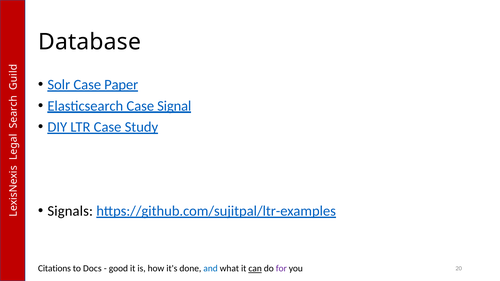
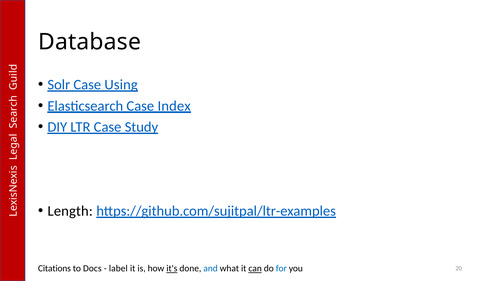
Paper: Paper -> Using
Signal: Signal -> Index
Signals: Signals -> Length
good: good -> label
it's underline: none -> present
for colour: purple -> blue
